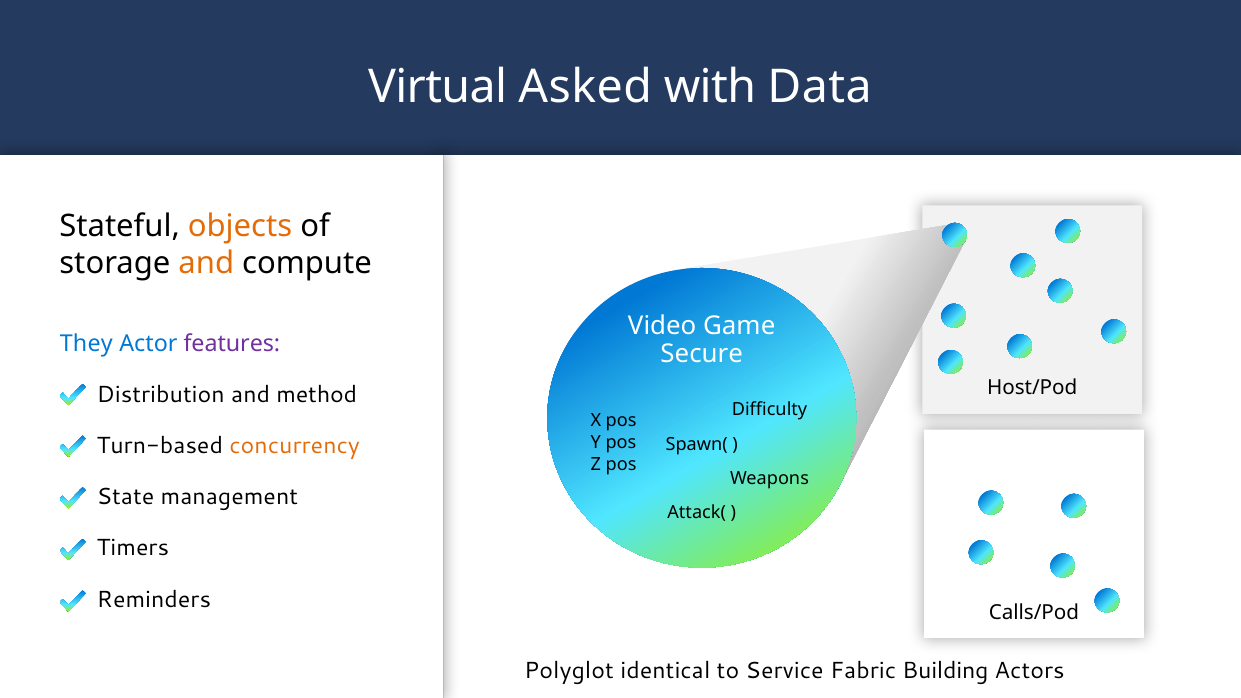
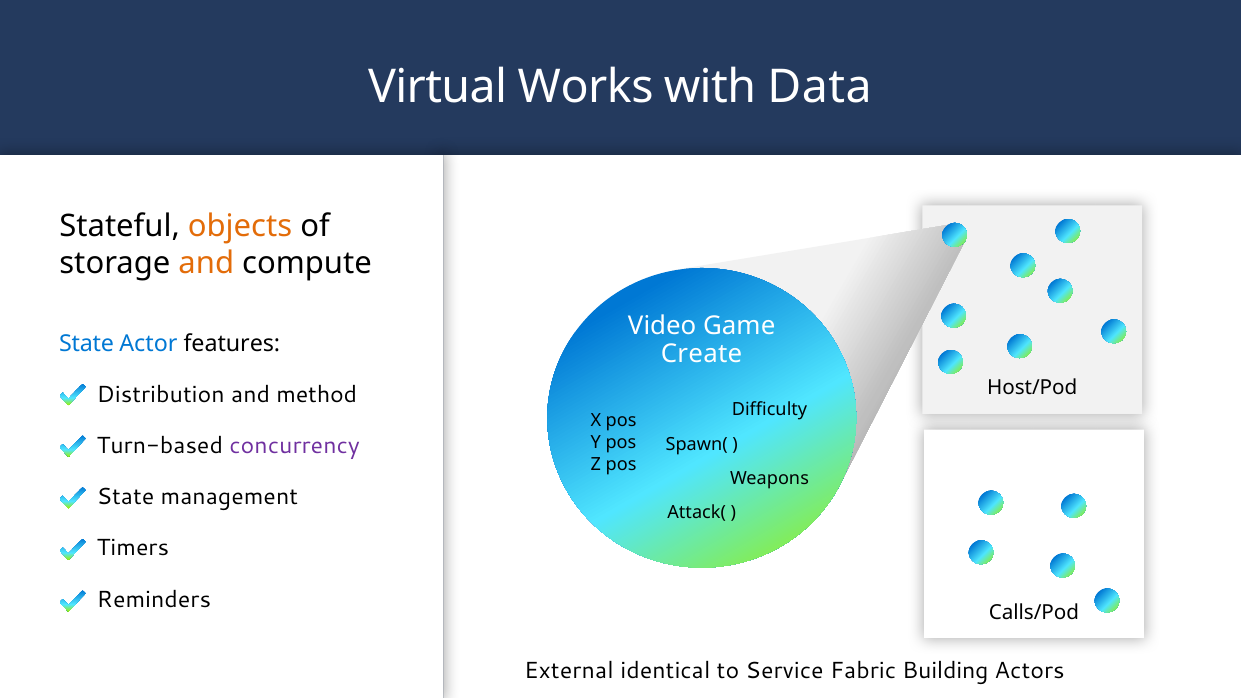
Asked: Asked -> Works
They at (86, 344): They -> State
features colour: purple -> black
Secure: Secure -> Create
concurrency colour: orange -> purple
Polyglot: Polyglot -> External
